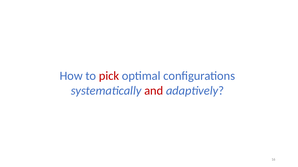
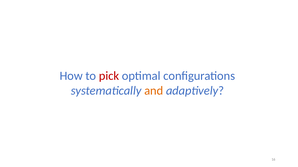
and colour: red -> orange
